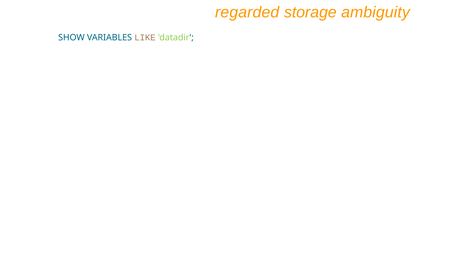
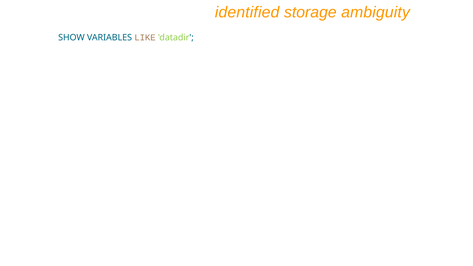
regarded: regarded -> identified
